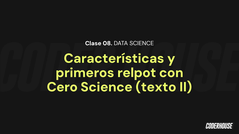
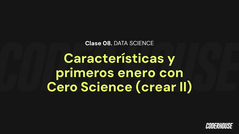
relpot: relpot -> enero
texto: texto -> crear
